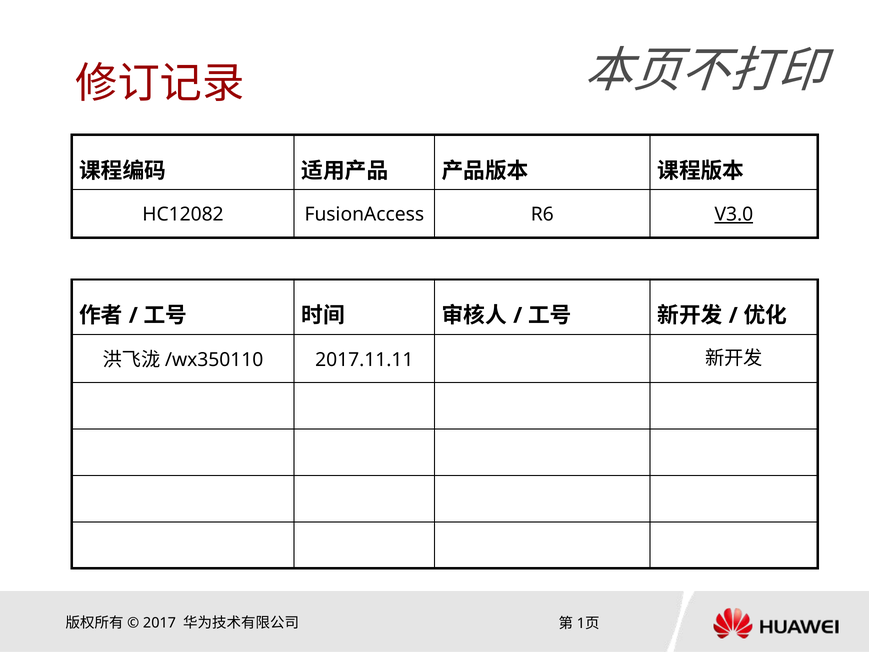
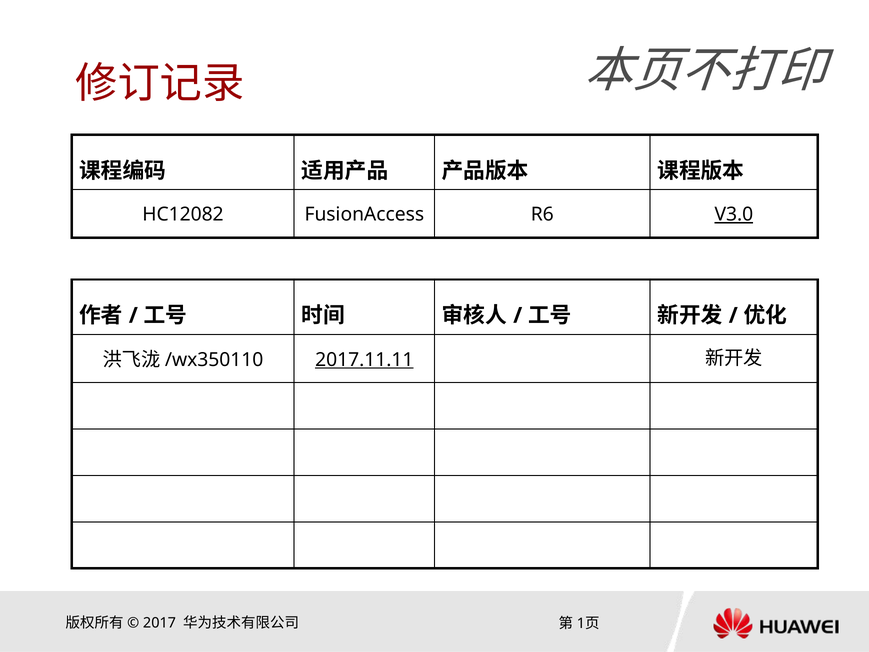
2017.11.11 underline: none -> present
